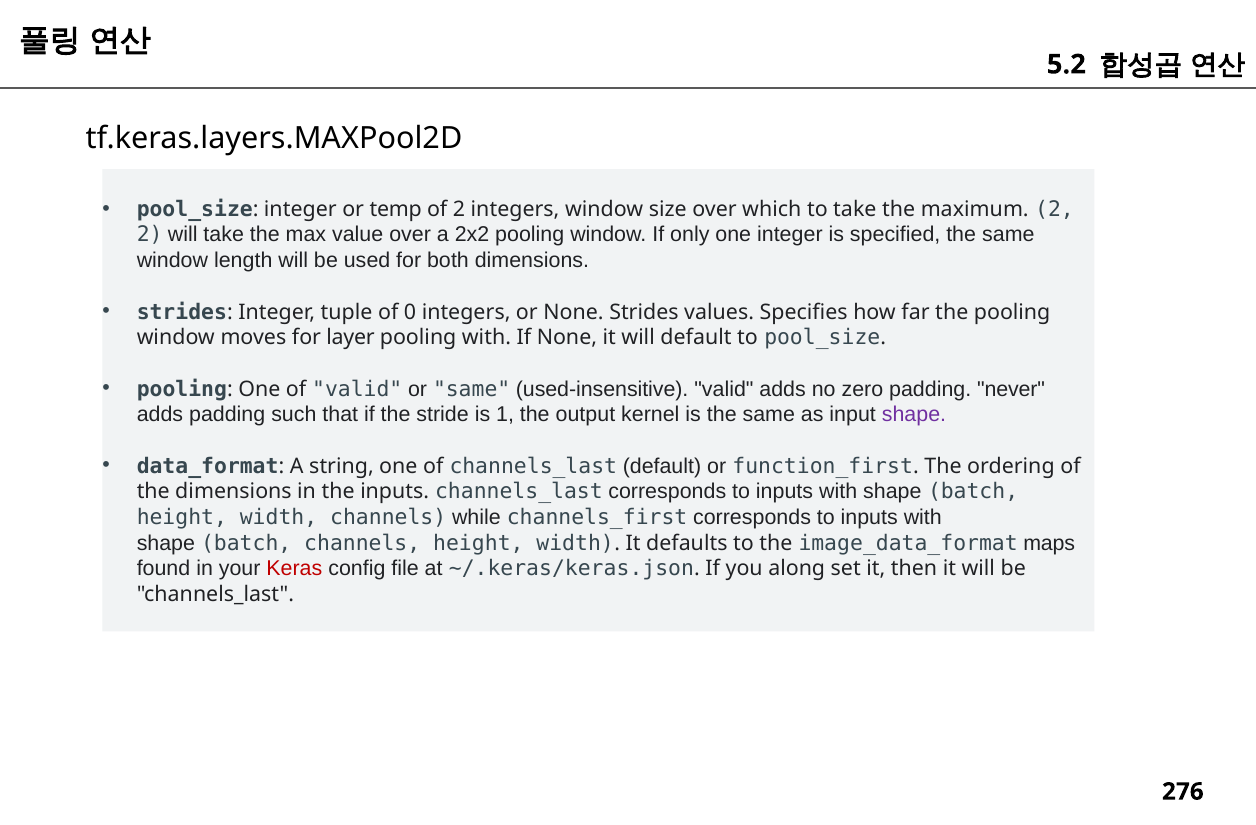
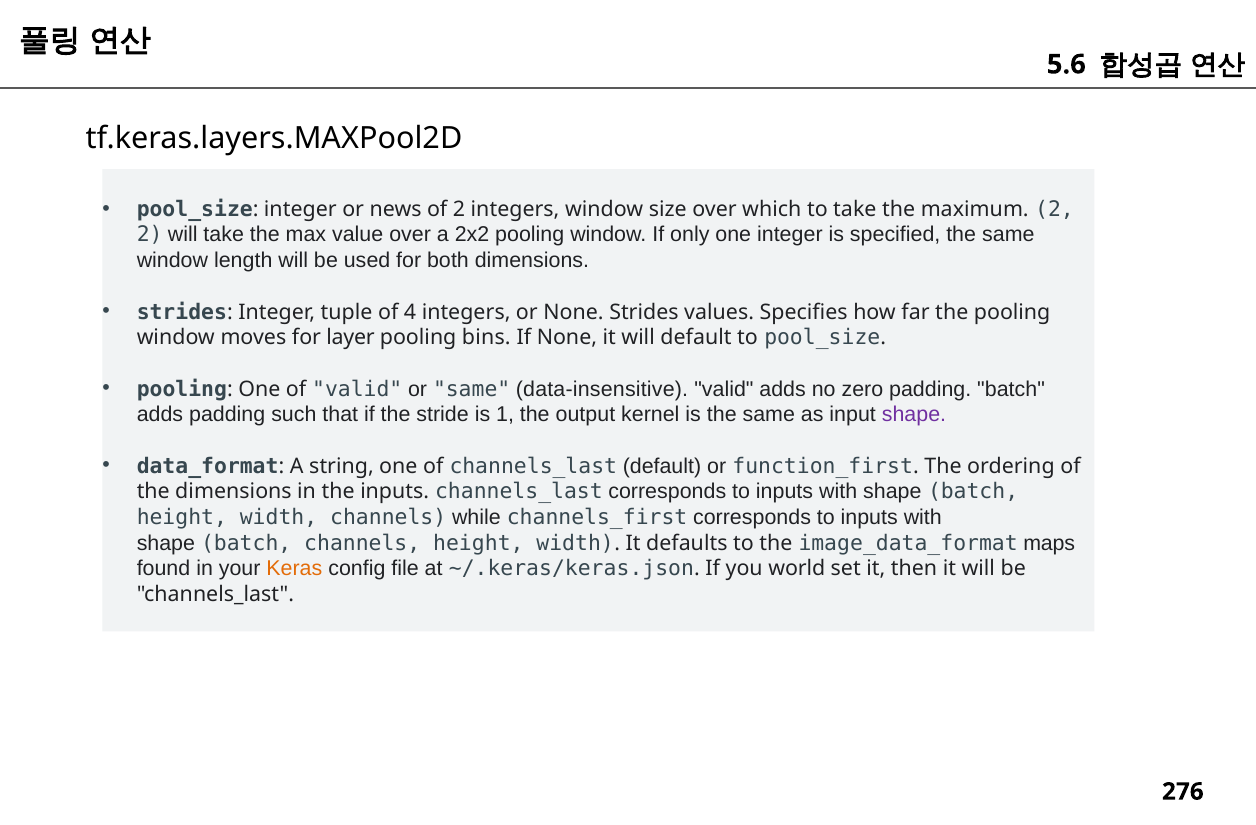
5.2: 5.2 -> 5.6
temp: temp -> news
0: 0 -> 4
pooling with: with -> bins
used-insensitive: used-insensitive -> data-insensitive
padding never: never -> batch
Keras colour: red -> orange
along: along -> world
